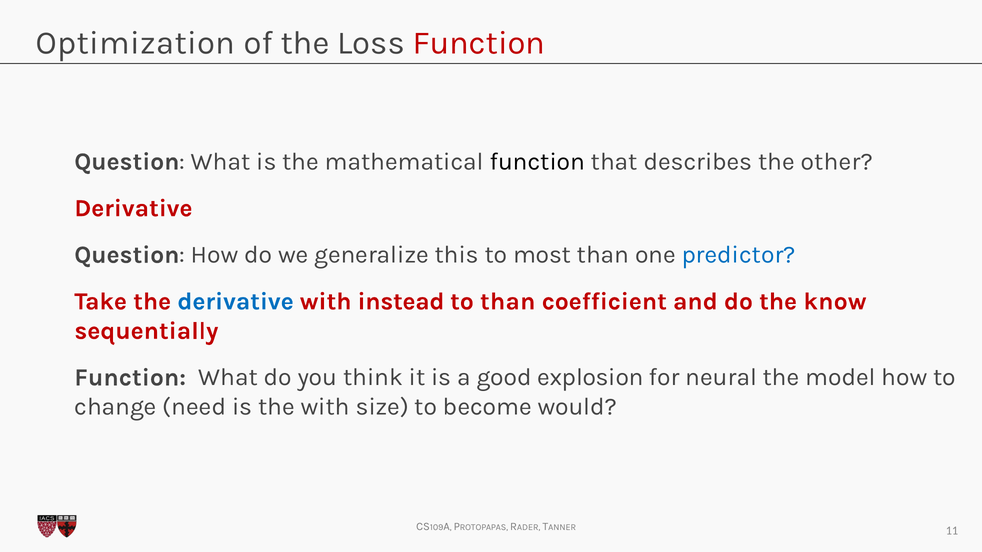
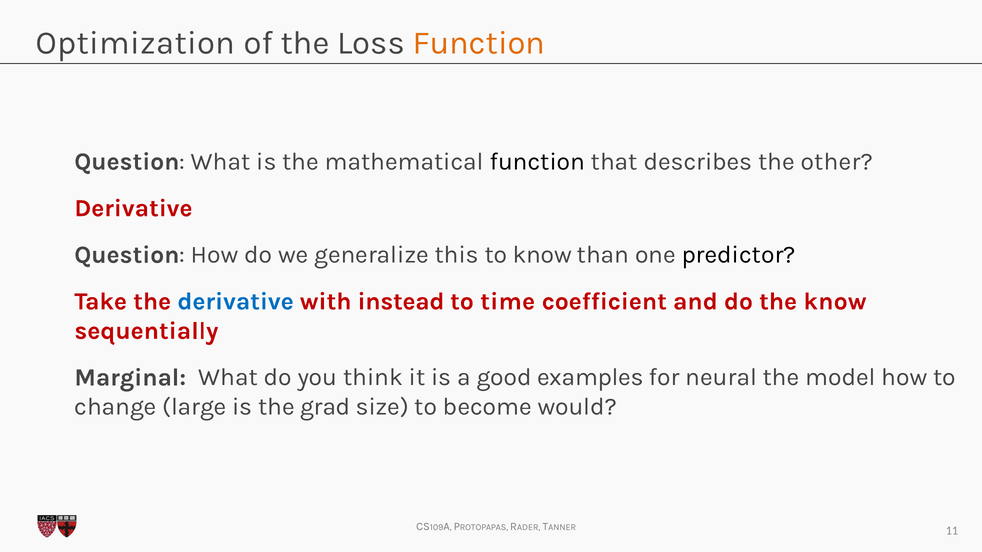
Function at (479, 43) colour: red -> orange
to most: most -> know
predictor colour: blue -> black
to than: than -> time
Function at (130, 378): Function -> Marginal
explosion: explosion -> examples
need: need -> large
the with: with -> grad
